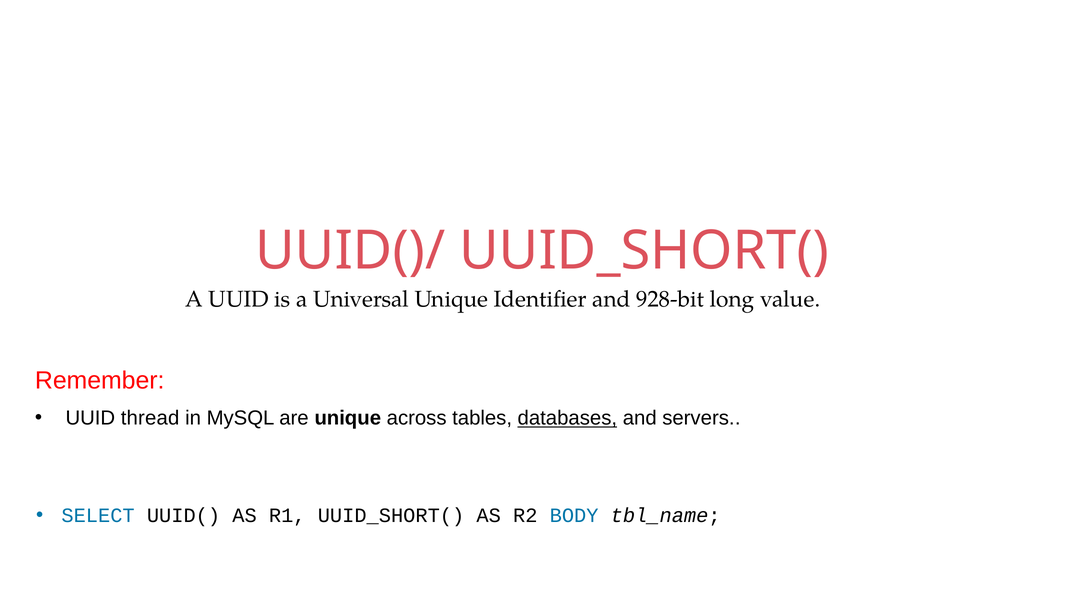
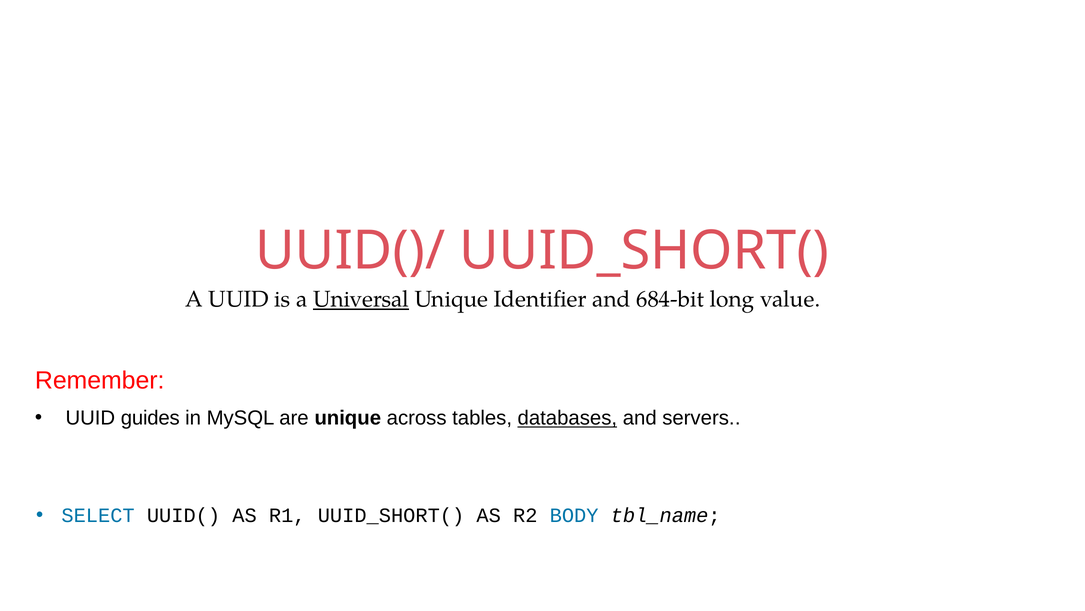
Universal underline: none -> present
928-bit: 928-bit -> 684-bit
thread: thread -> guides
